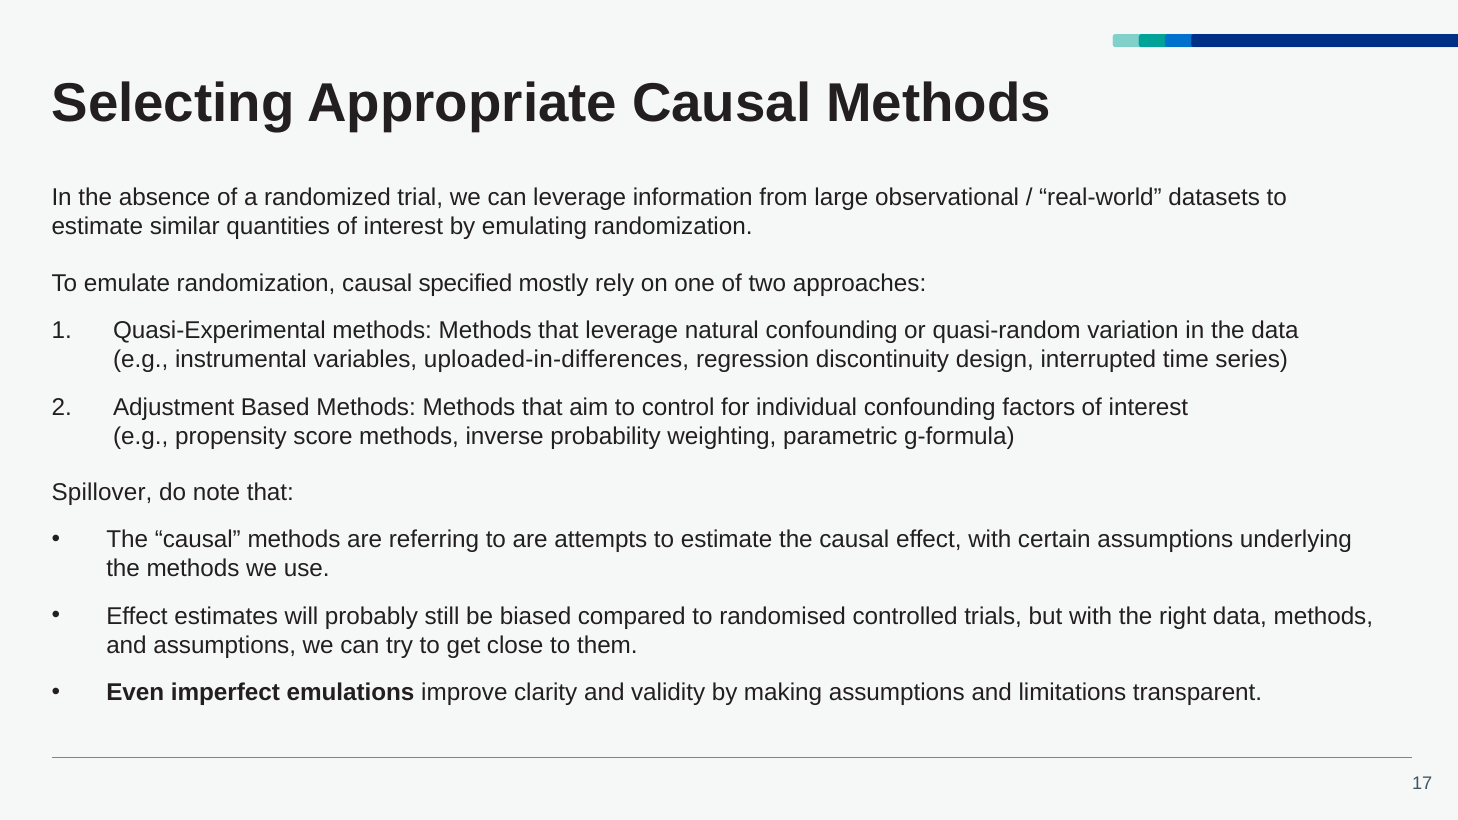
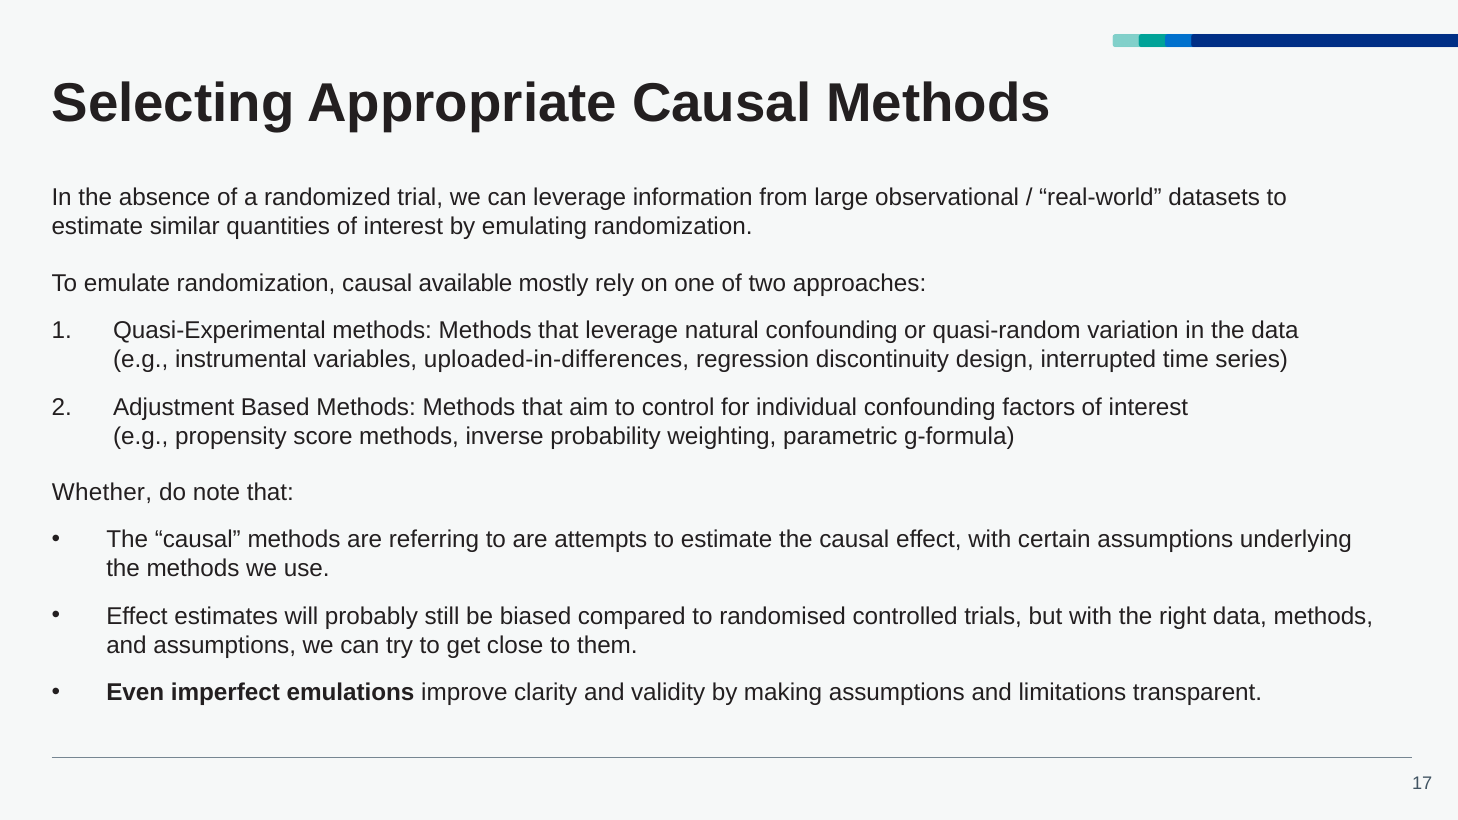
specified: specified -> available
Spillover: Spillover -> Whether
